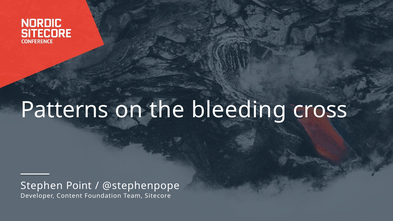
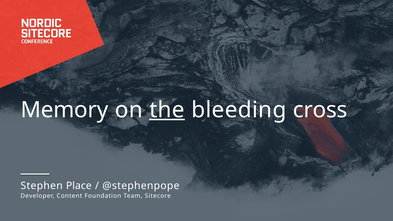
Patterns: Patterns -> Memory
the underline: none -> present
Point: Point -> Place
